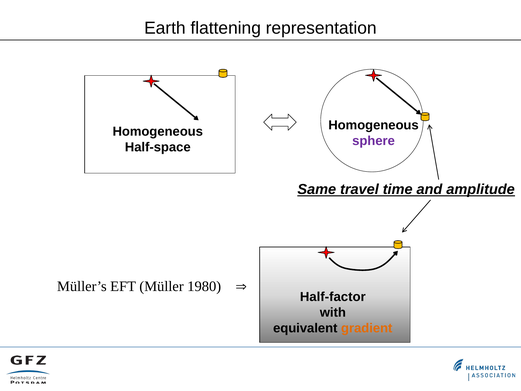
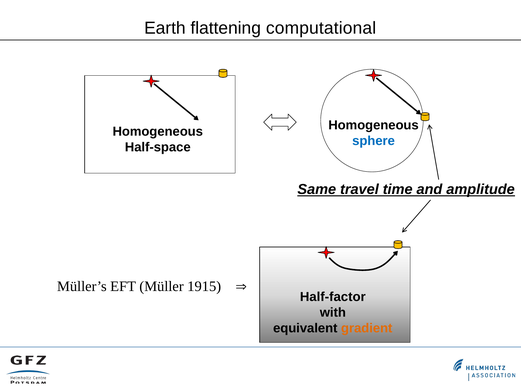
representation: representation -> computational
sphere colour: purple -> blue
1980: 1980 -> 1915
